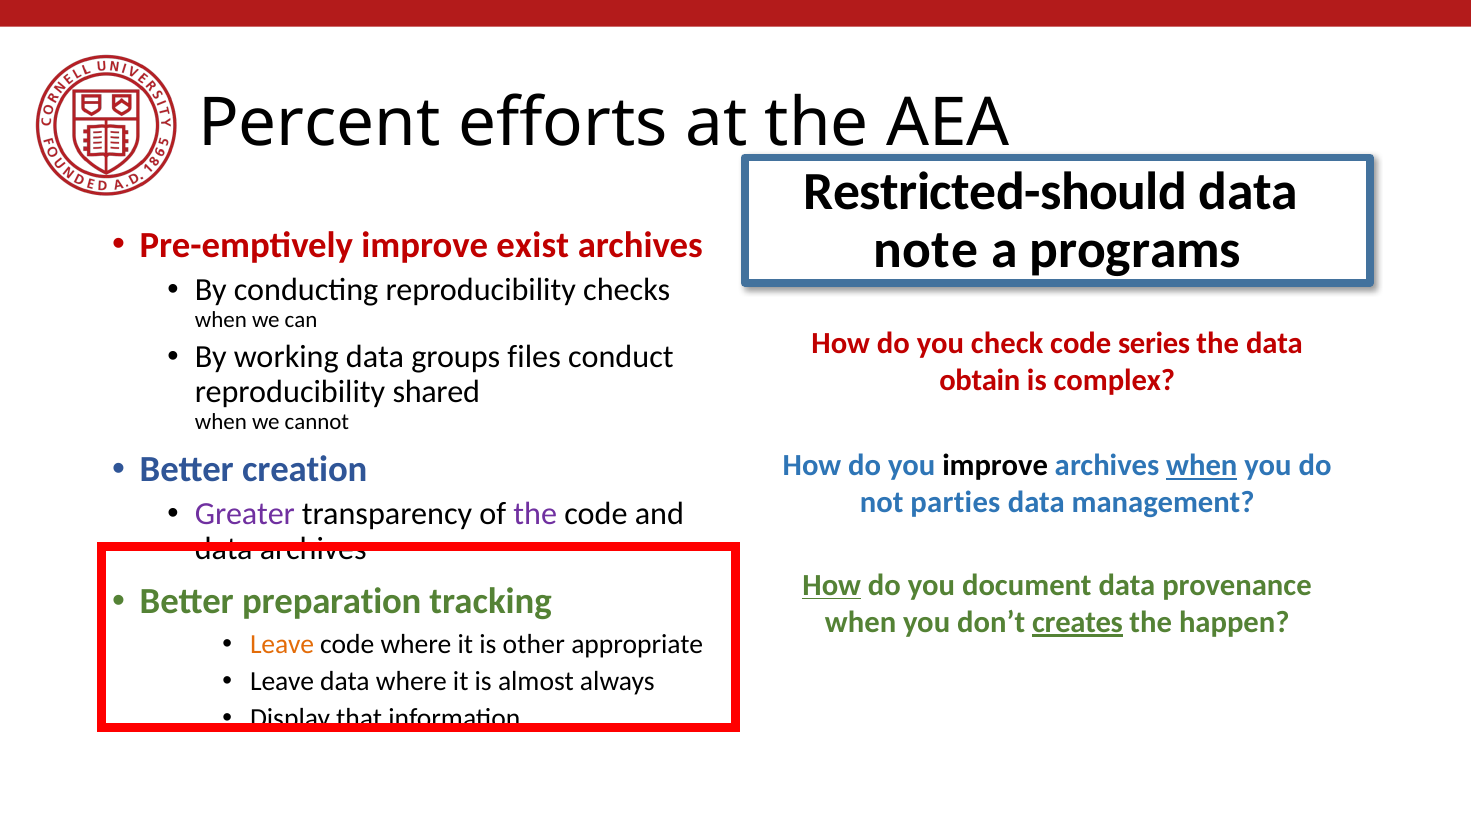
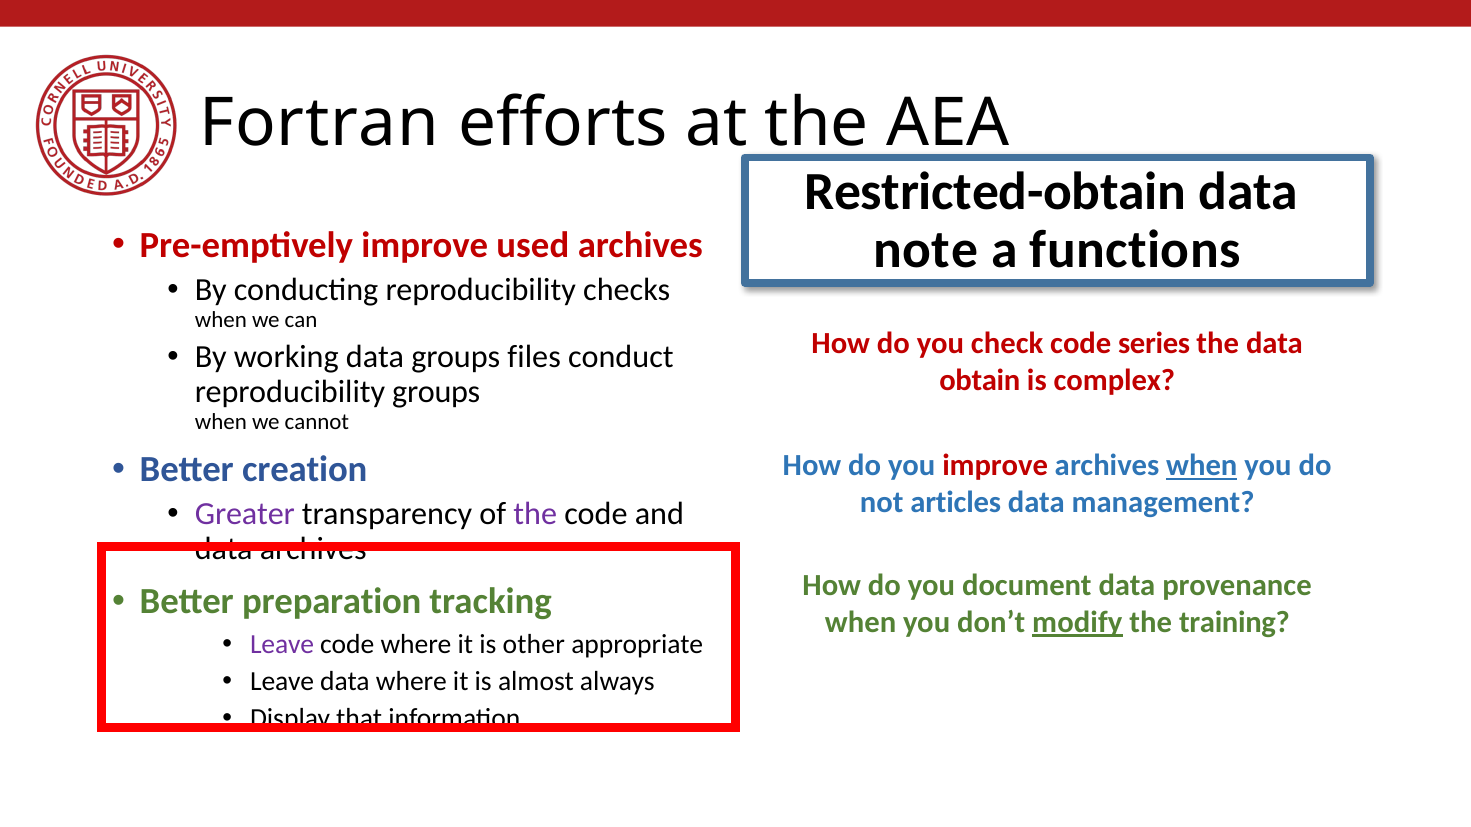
Percent: Percent -> Fortran
Restricted-should: Restricted-should -> Restricted-obtain
exist: exist -> used
programs: programs -> functions
reproducibility shared: shared -> groups
improve at (995, 466) colour: black -> red
parties: parties -> articles
How at (832, 586) underline: present -> none
creates: creates -> modify
happen: happen -> training
Leave at (282, 644) colour: orange -> purple
